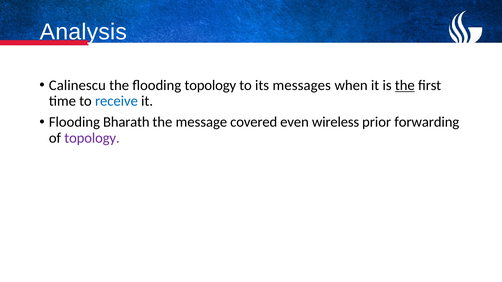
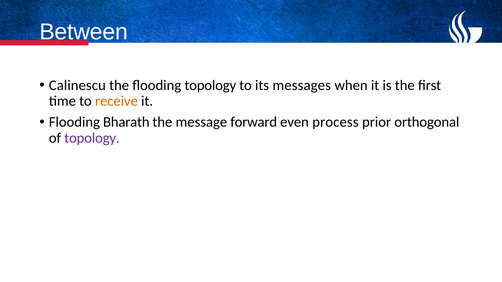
Analysis: Analysis -> Between
the at (405, 85) underline: present -> none
receive colour: blue -> orange
covered: covered -> forward
wireless: wireless -> process
forwarding: forwarding -> orthogonal
